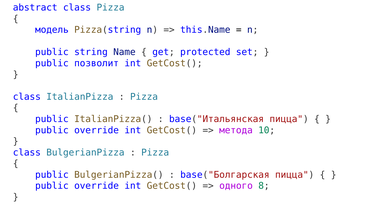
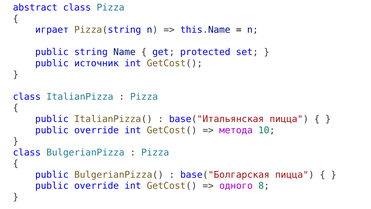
модель: модель -> играет
позволит: позволит -> источник
